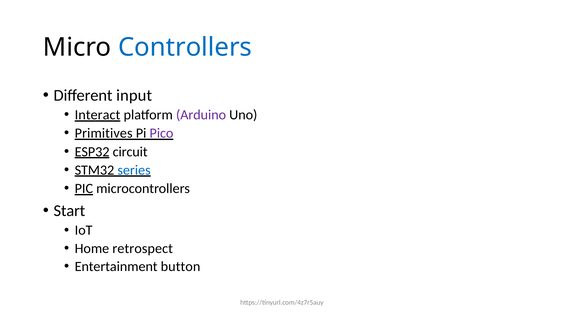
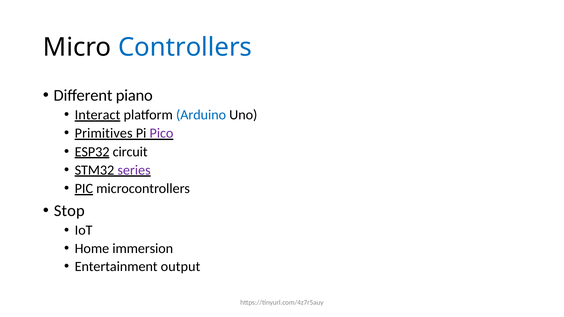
input: input -> piano
Arduino colour: purple -> blue
series colour: blue -> purple
Start: Start -> Stop
retrospect: retrospect -> immersion
button: button -> output
